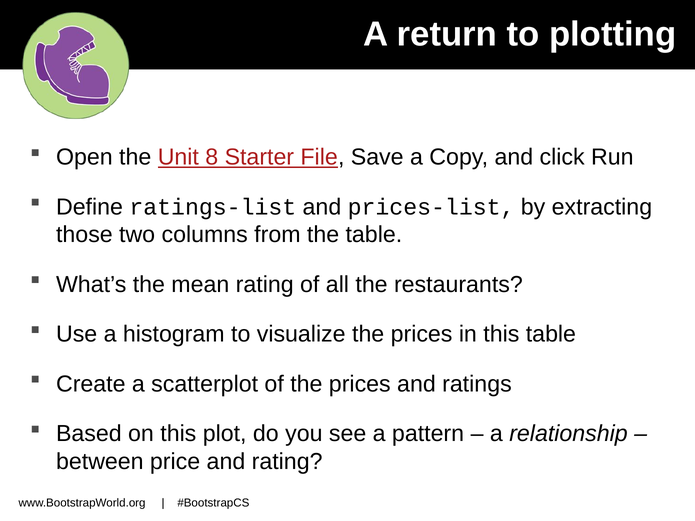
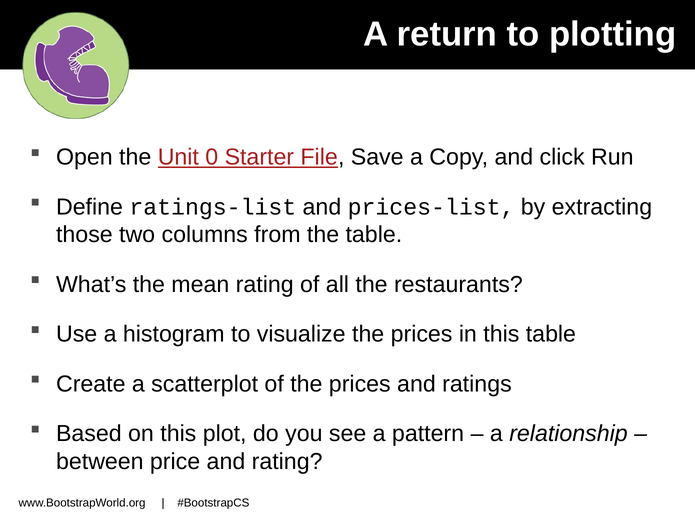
8: 8 -> 0
